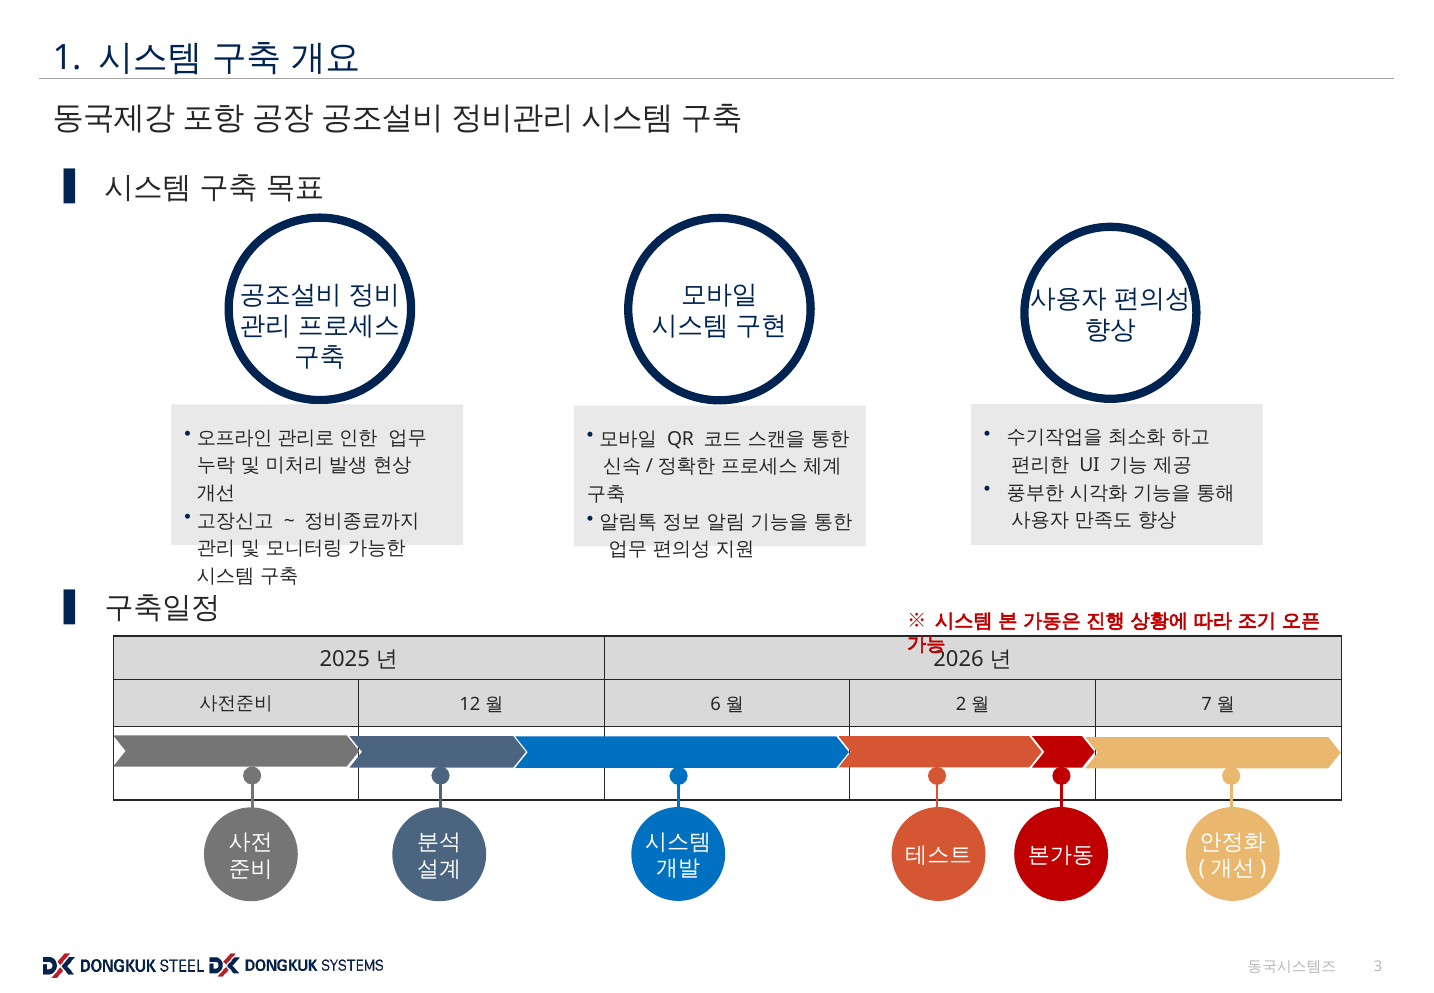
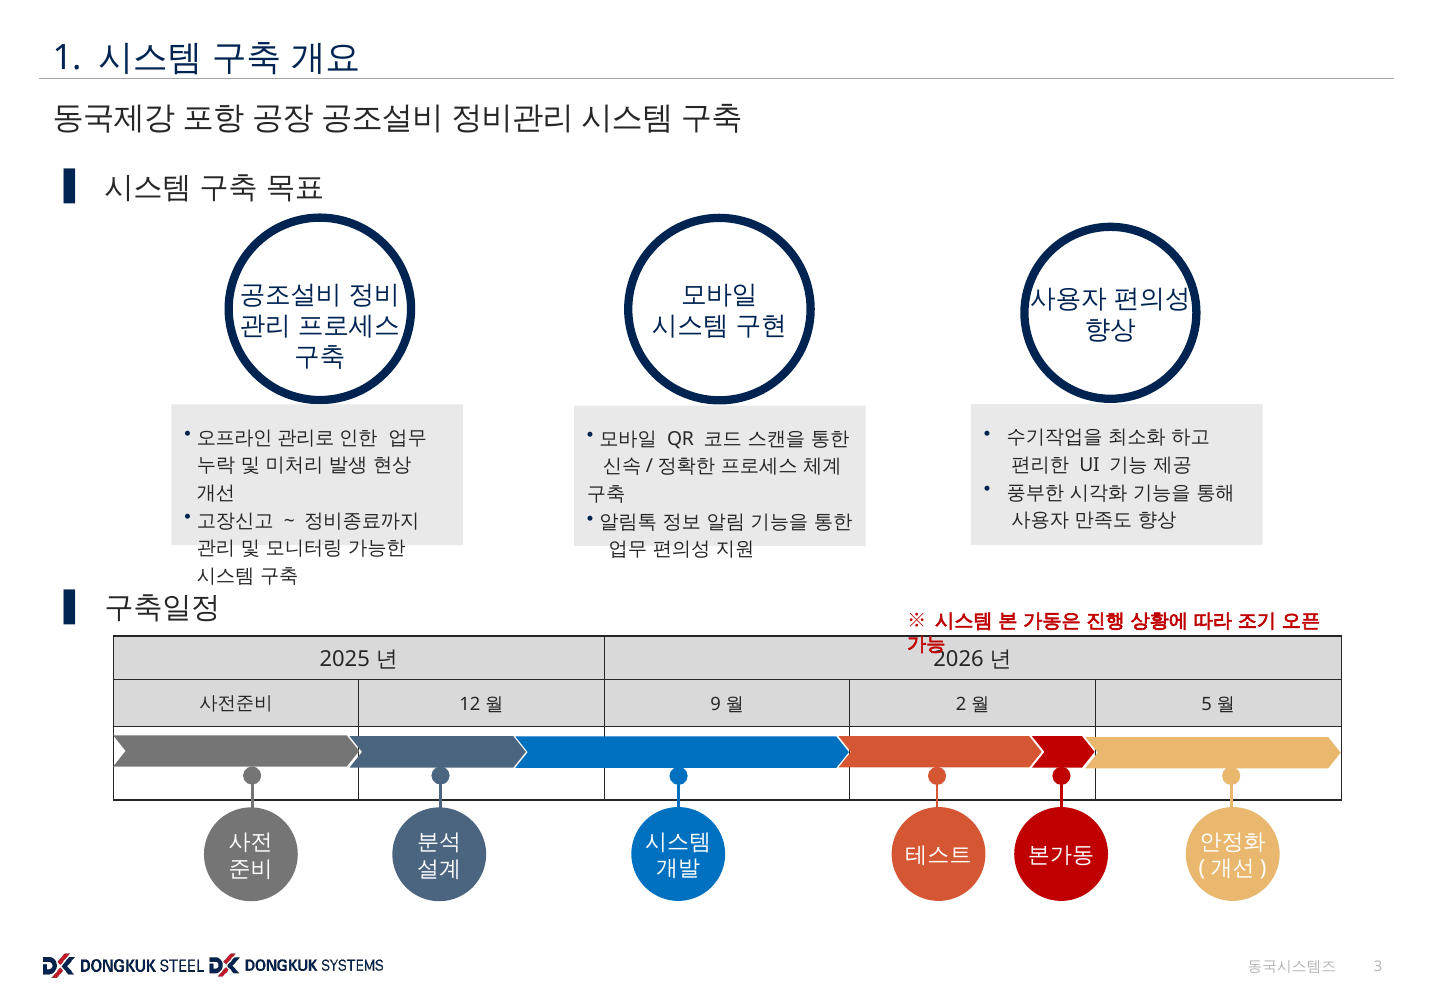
6: 6 -> 9
7: 7 -> 5
